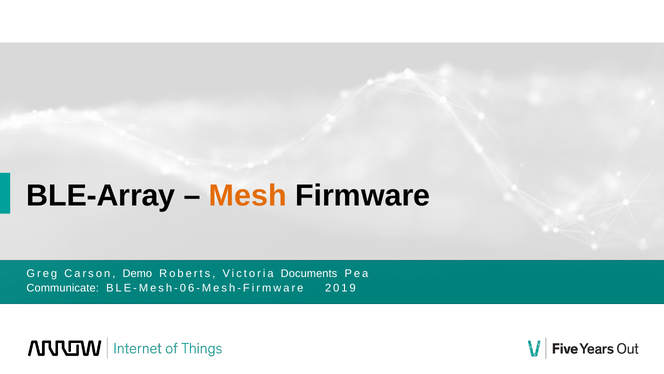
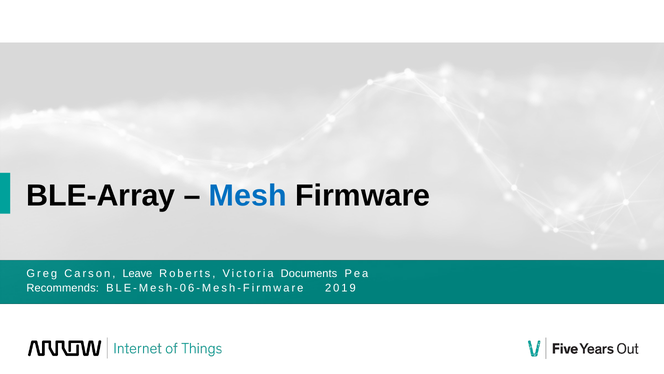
Mesh colour: orange -> blue
Demo: Demo -> Leave
Communicate: Communicate -> Recommends
